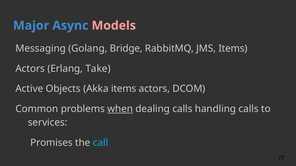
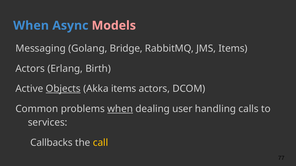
Major at (31, 26): Major -> When
Take: Take -> Birth
Objects underline: none -> present
dealing calls: calls -> user
Promises: Promises -> Callbacks
call colour: light blue -> yellow
